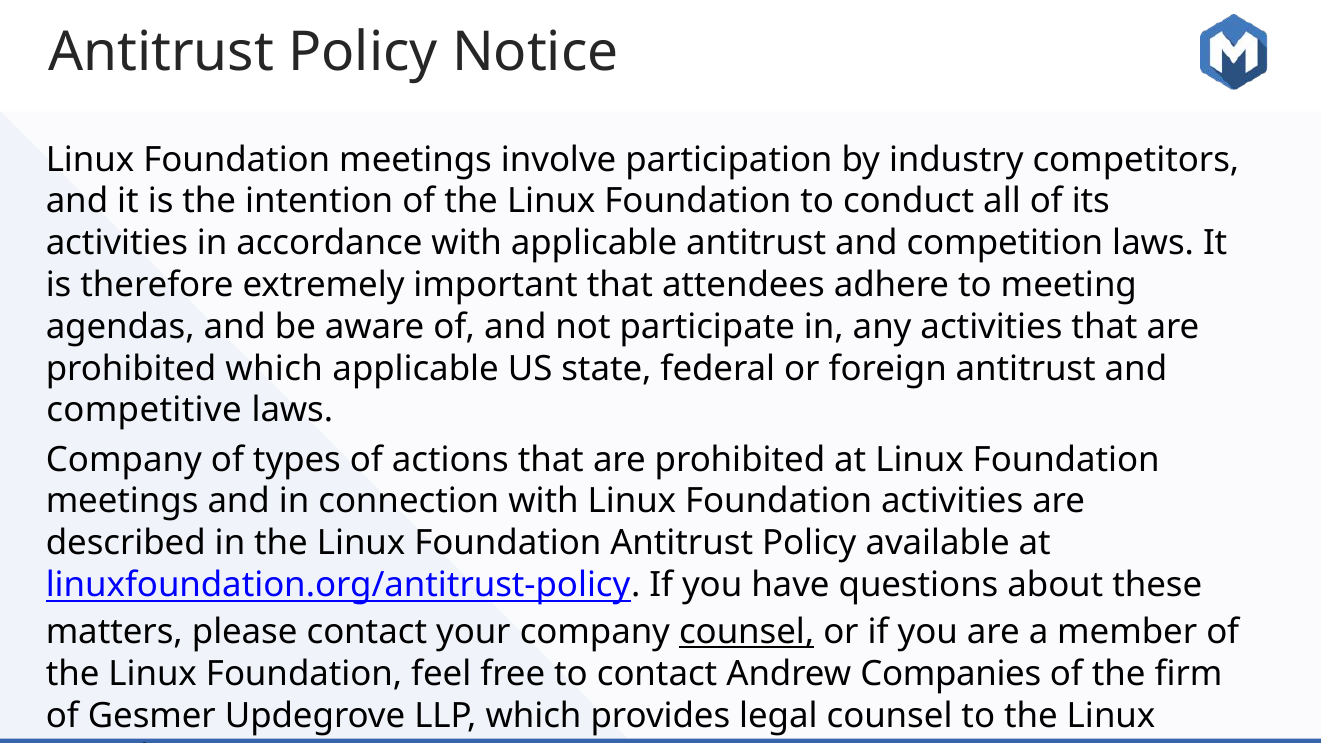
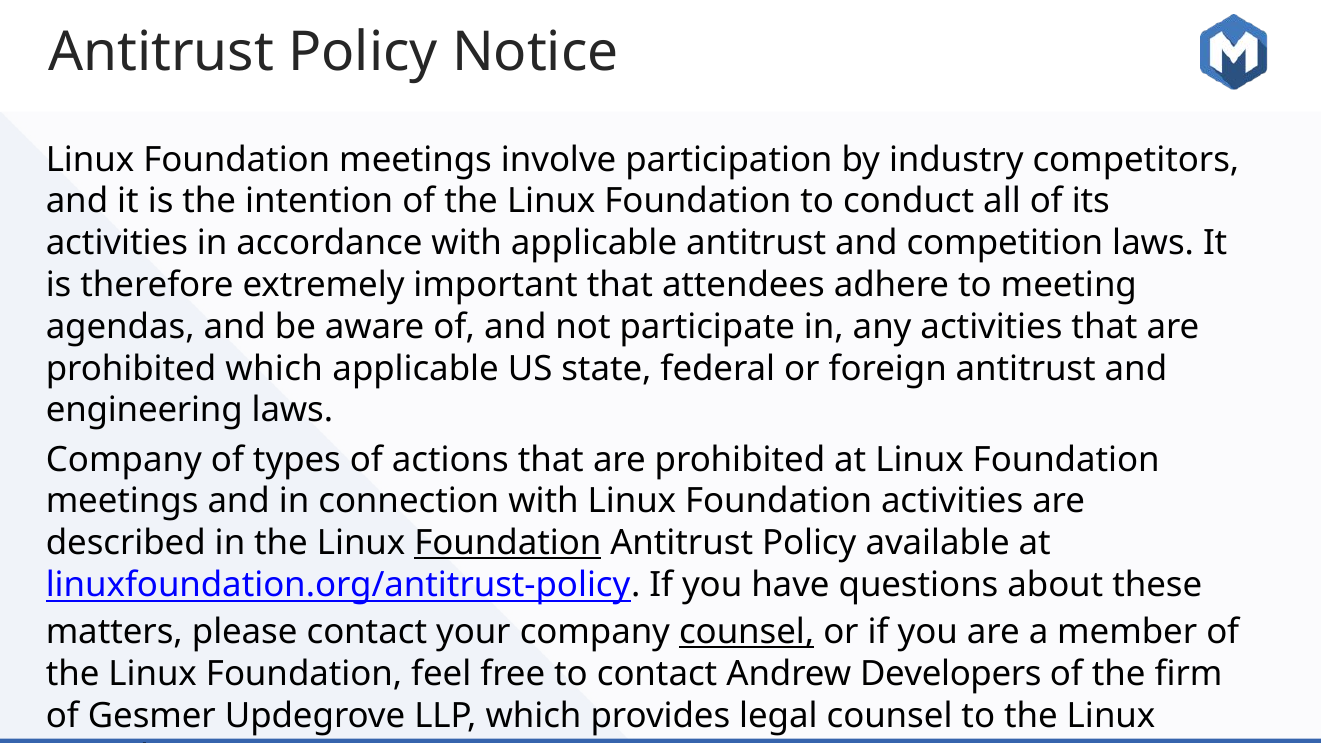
competitive: competitive -> engineering
Foundation at (508, 543) underline: none -> present
Companies: Companies -> Developers
